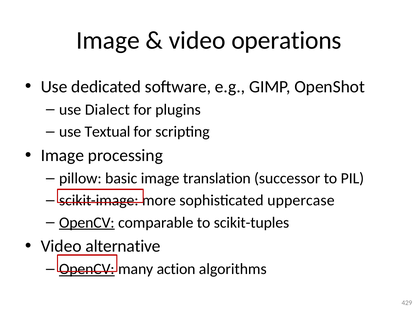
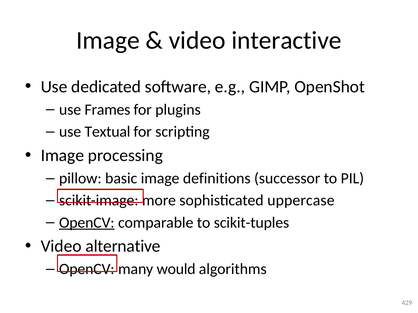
operations: operations -> interactive
Dialect: Dialect -> Frames
translation: translation -> definitions
OpenCV at (87, 270) underline: present -> none
action: action -> would
